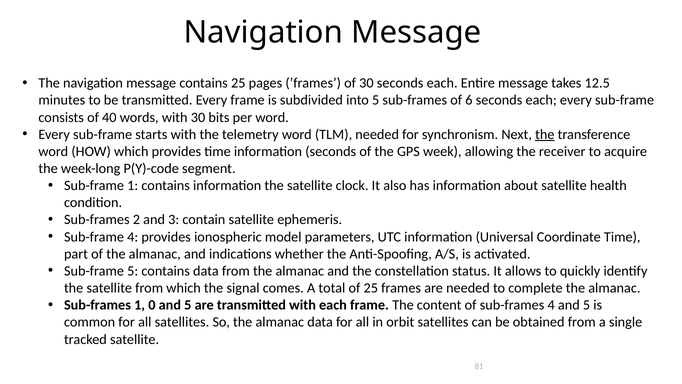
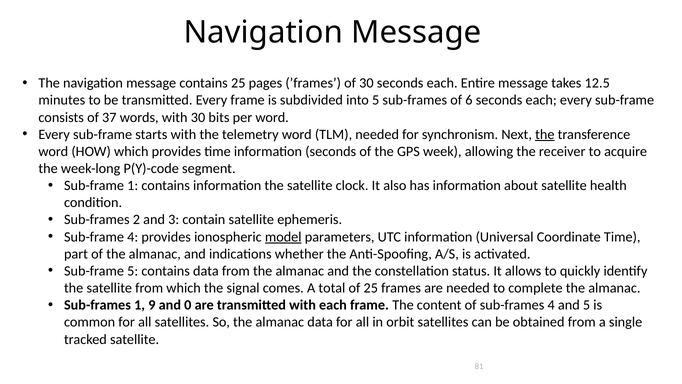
40: 40 -> 37
model underline: none -> present
0: 0 -> 9
5 at (188, 305): 5 -> 0
